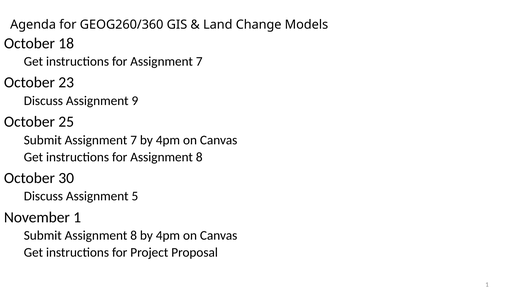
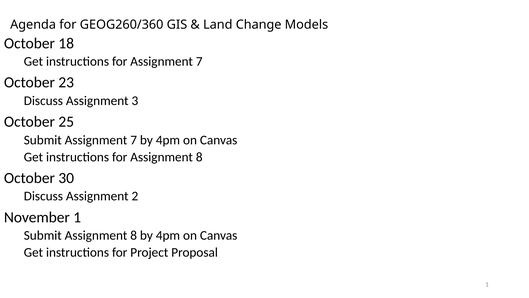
9: 9 -> 3
5: 5 -> 2
